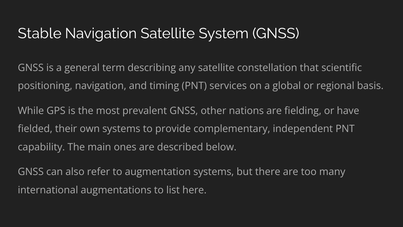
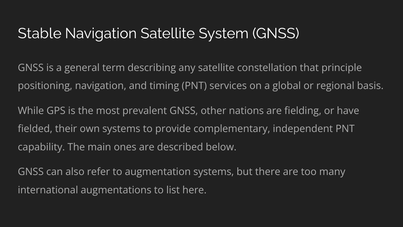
scientific: scientific -> principle
